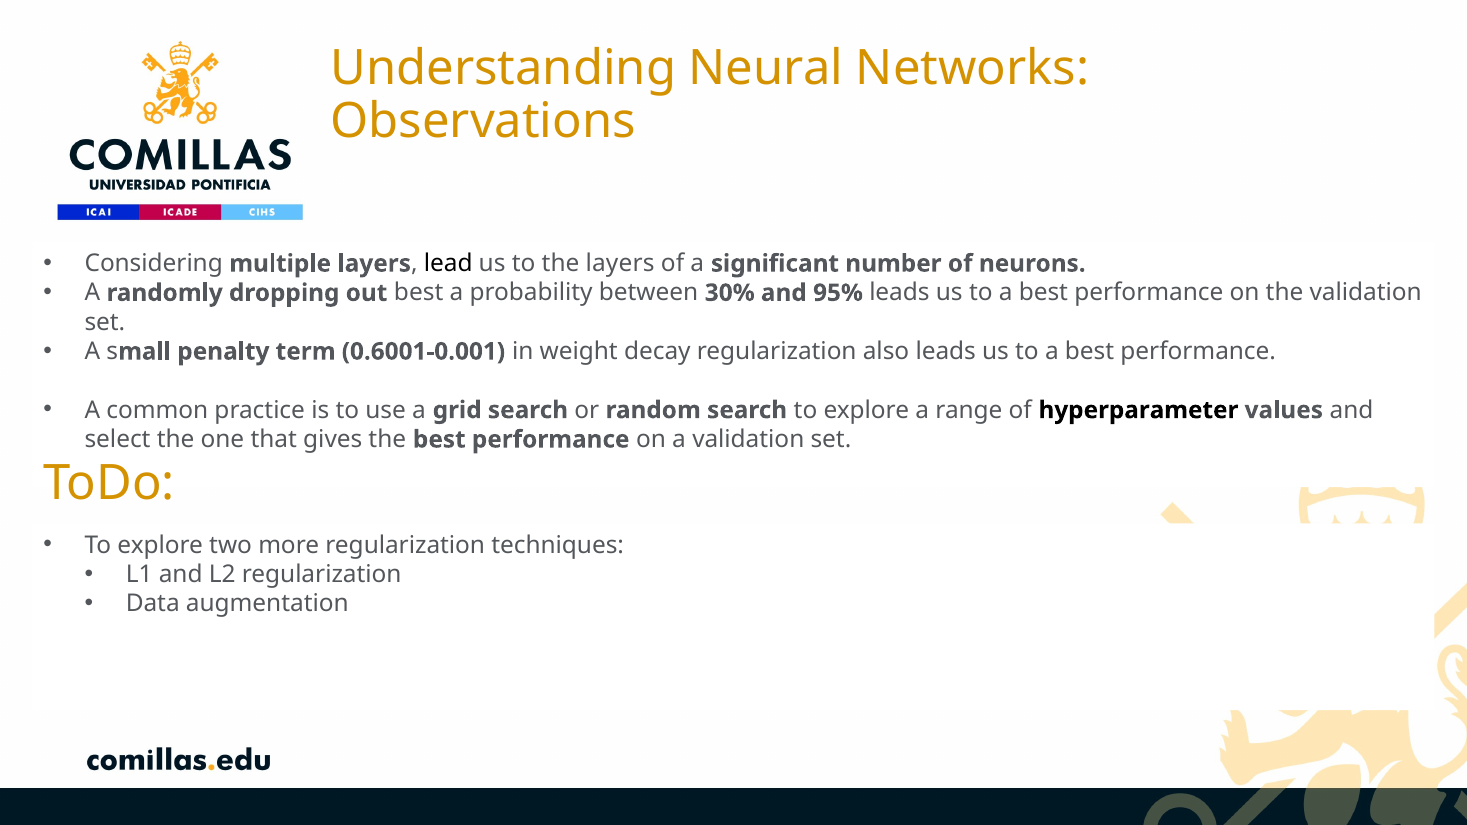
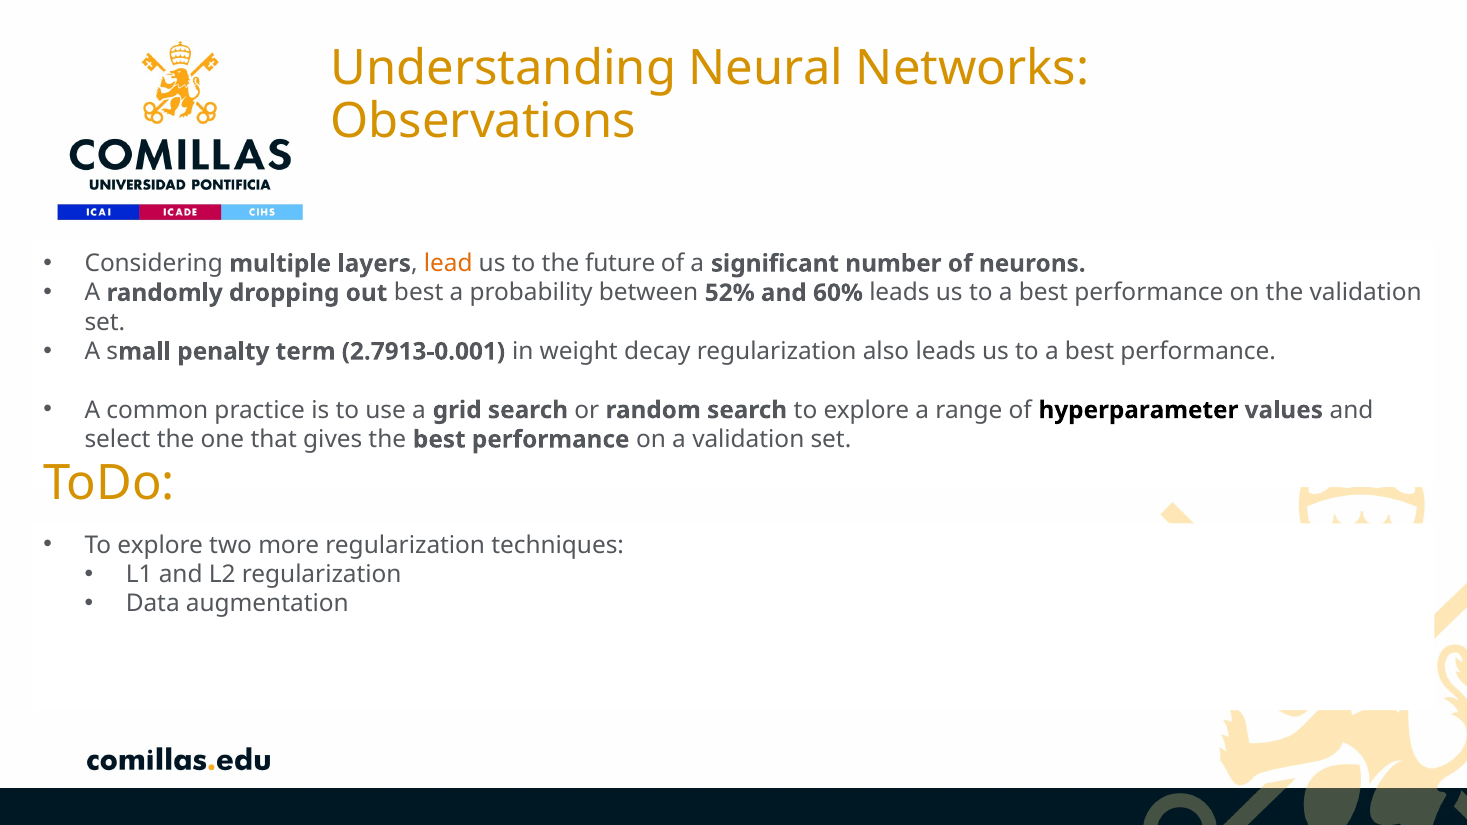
lead colour: black -> orange
the layers: layers -> future
30%: 30% -> 52%
95%: 95% -> 60%
0.6001-0.001: 0.6001-0.001 -> 2.7913-0.001
